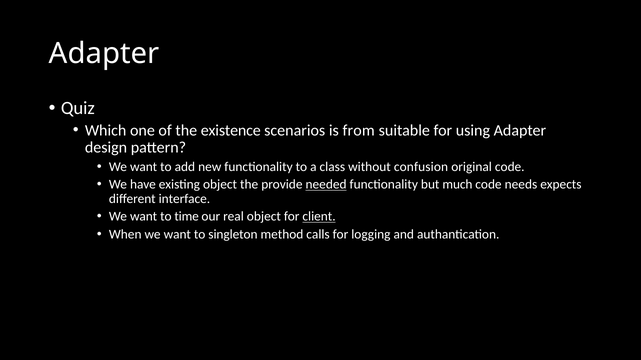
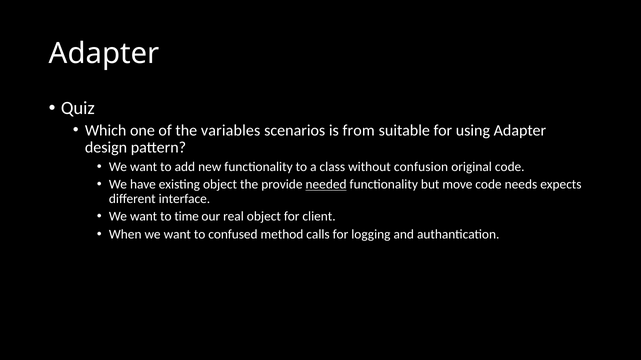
existence: existence -> variables
much: much -> move
client underline: present -> none
singleton: singleton -> confused
